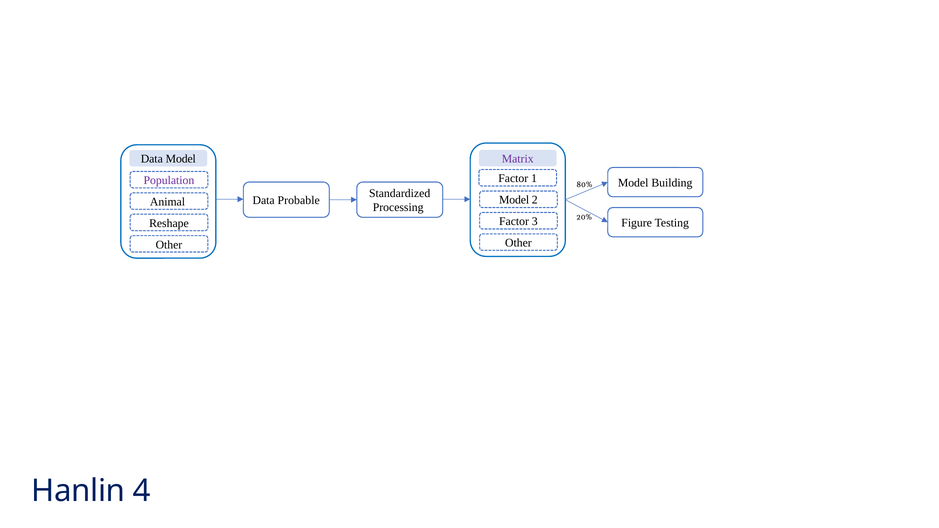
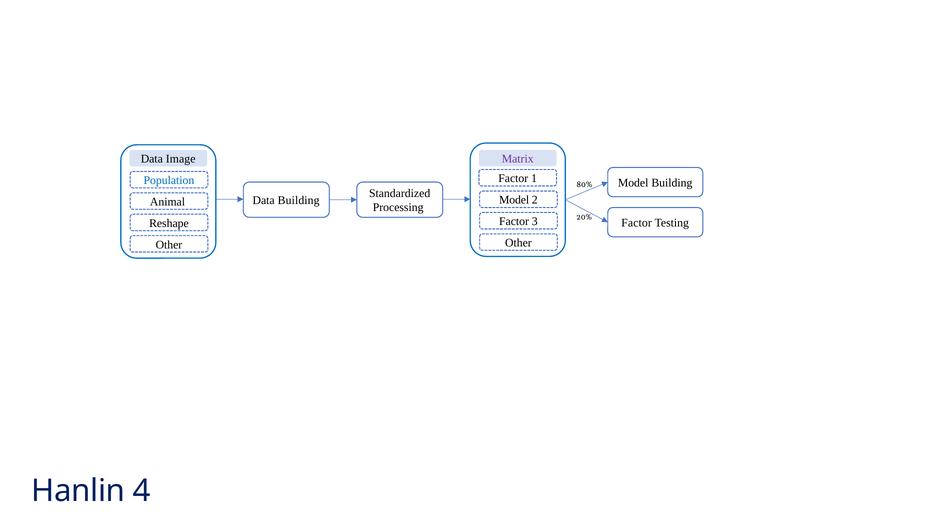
Data Model: Model -> Image
Population colour: purple -> blue
Data Probable: Probable -> Building
Figure at (637, 223): Figure -> Factor
